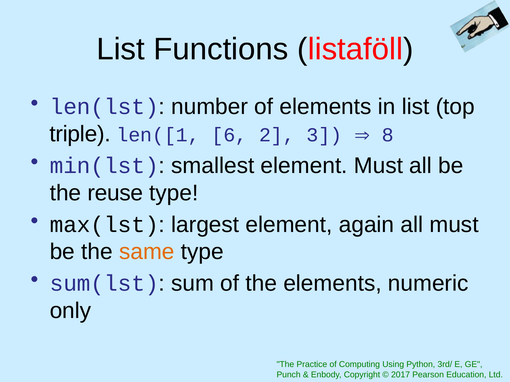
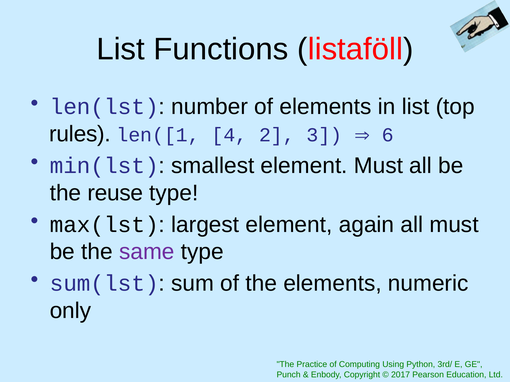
triple: triple -> rules
6: 6 -> 4
8: 8 -> 6
same colour: orange -> purple
